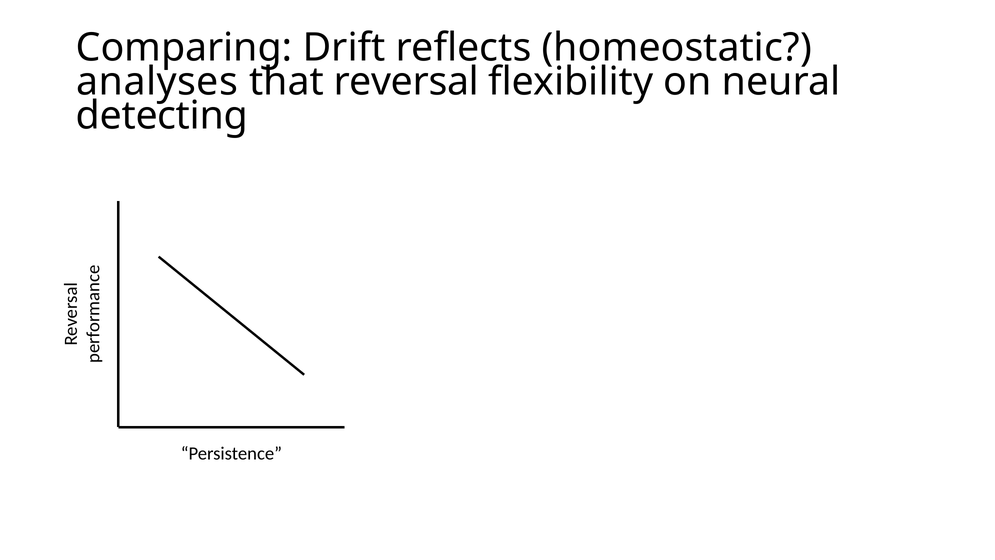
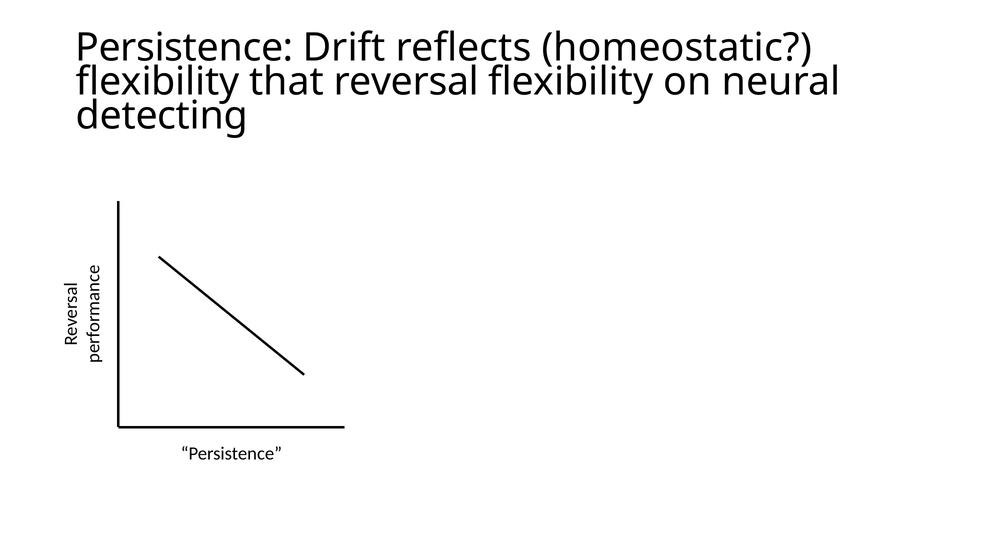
Comparing at (184, 48): Comparing -> Persistence
analyses at (157, 82): analyses -> flexibility
